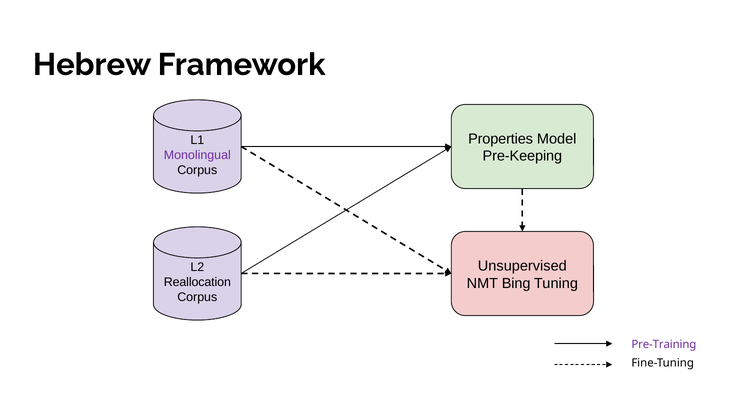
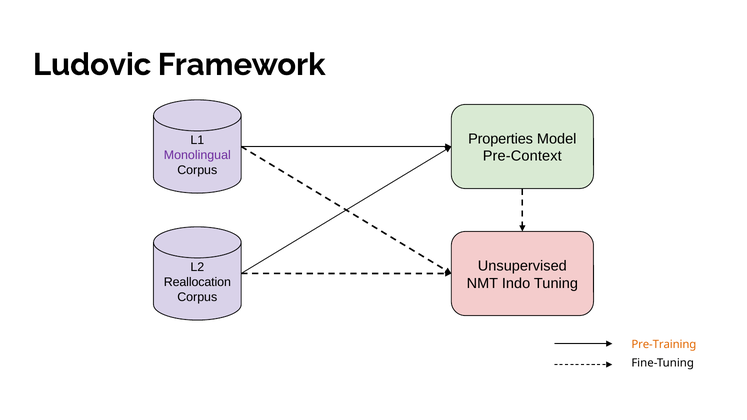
Hebrew: Hebrew -> Ludovic
Pre-Keeping: Pre-Keeping -> Pre-Context
Bing: Bing -> Indo
Pre-Training colour: purple -> orange
